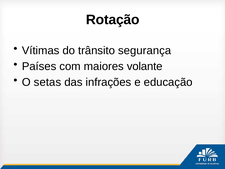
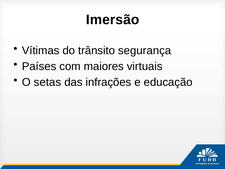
Rotação: Rotação -> Imersão
volante: volante -> virtuais
